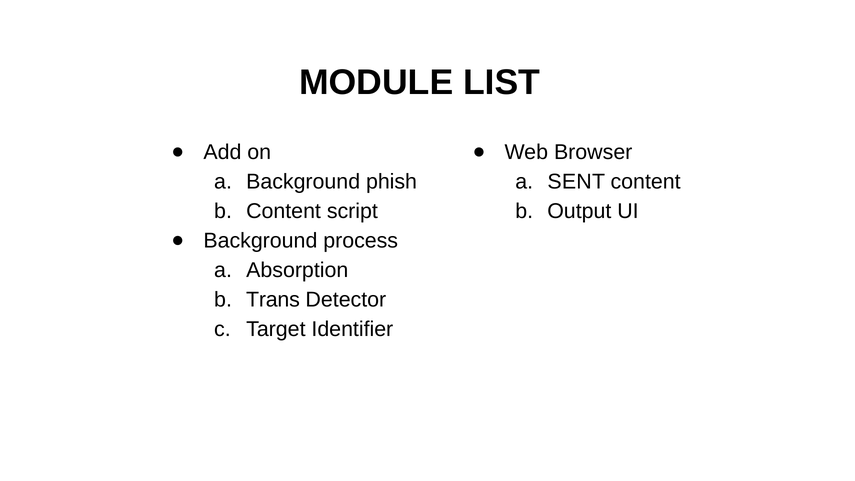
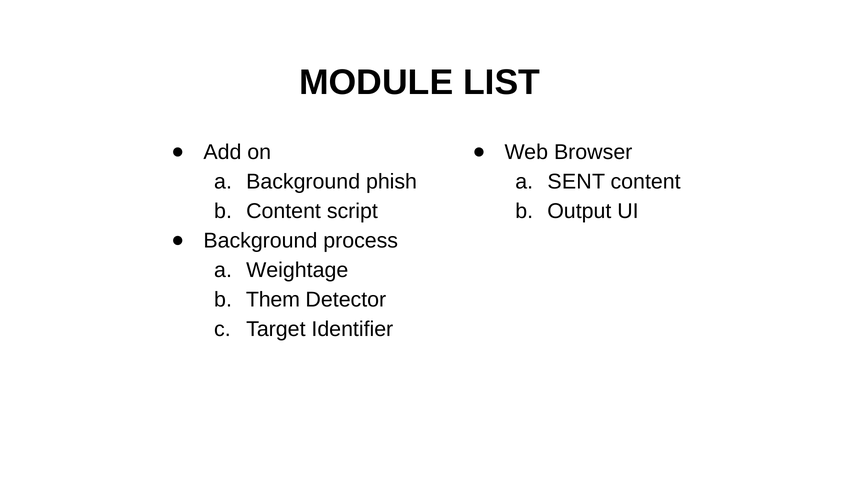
Absorption: Absorption -> Weightage
Trans: Trans -> Them
